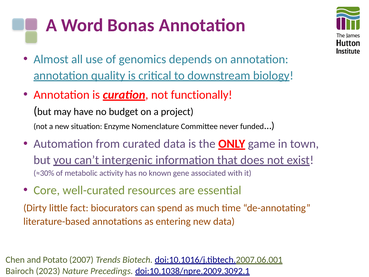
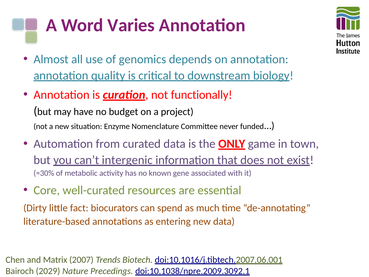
Bonas: Bonas -> Varies
Potato: Potato -> Matrix
2023: 2023 -> 2029
